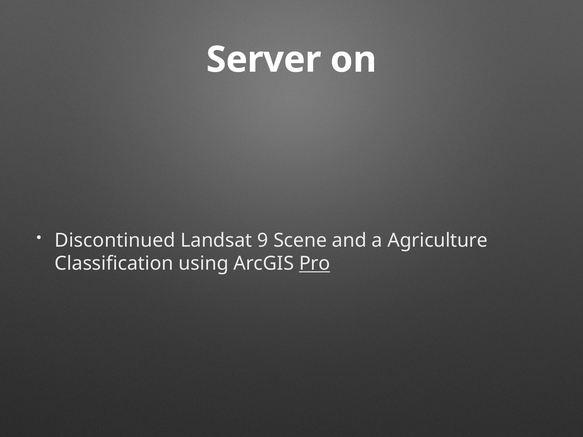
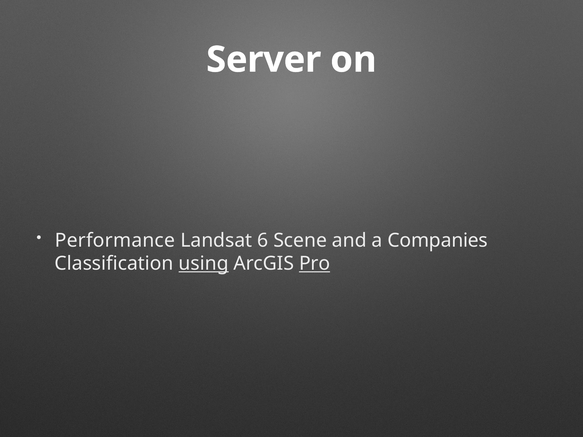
Discontinued: Discontinued -> Performance
9: 9 -> 6
Agriculture: Agriculture -> Companies
using underline: none -> present
